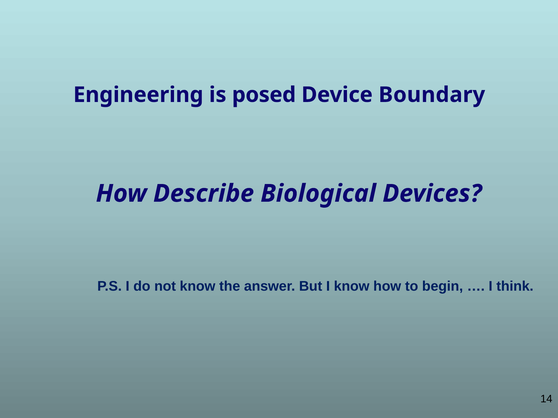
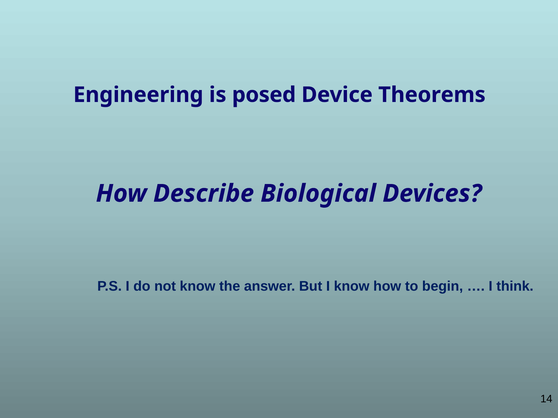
Boundary: Boundary -> Theorems
